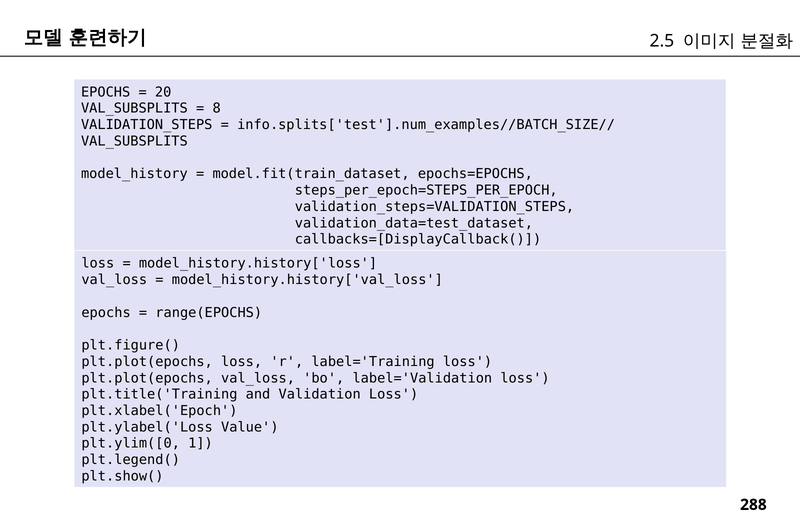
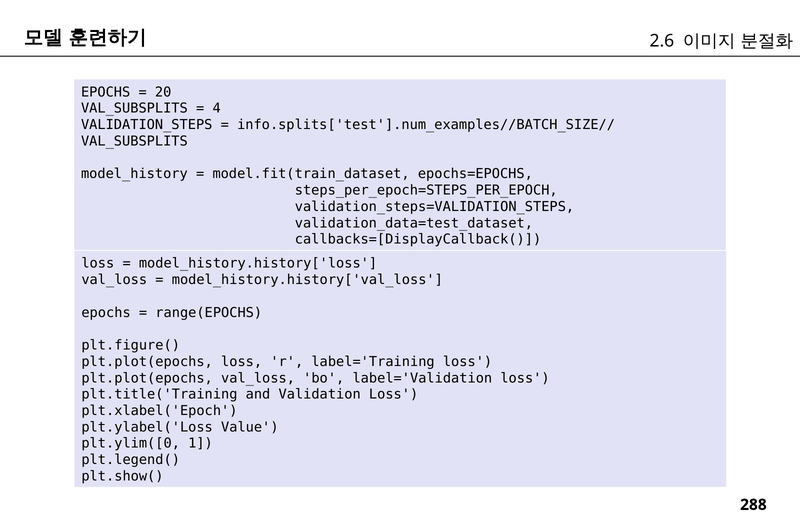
2.5: 2.5 -> 2.6
8: 8 -> 4
